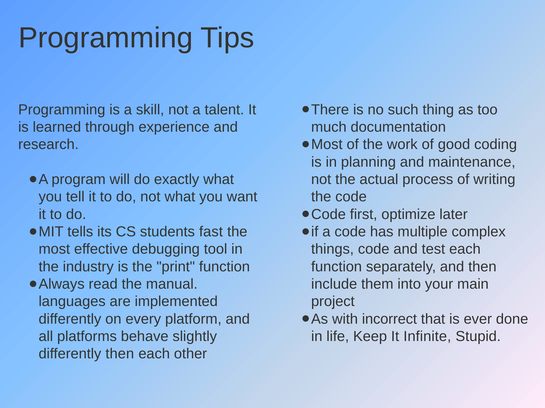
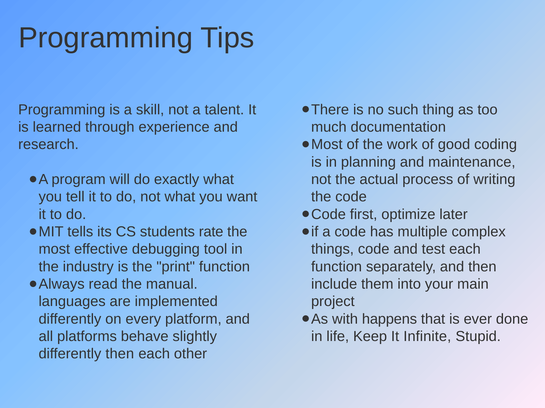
fast: fast -> rate
incorrect: incorrect -> happens
